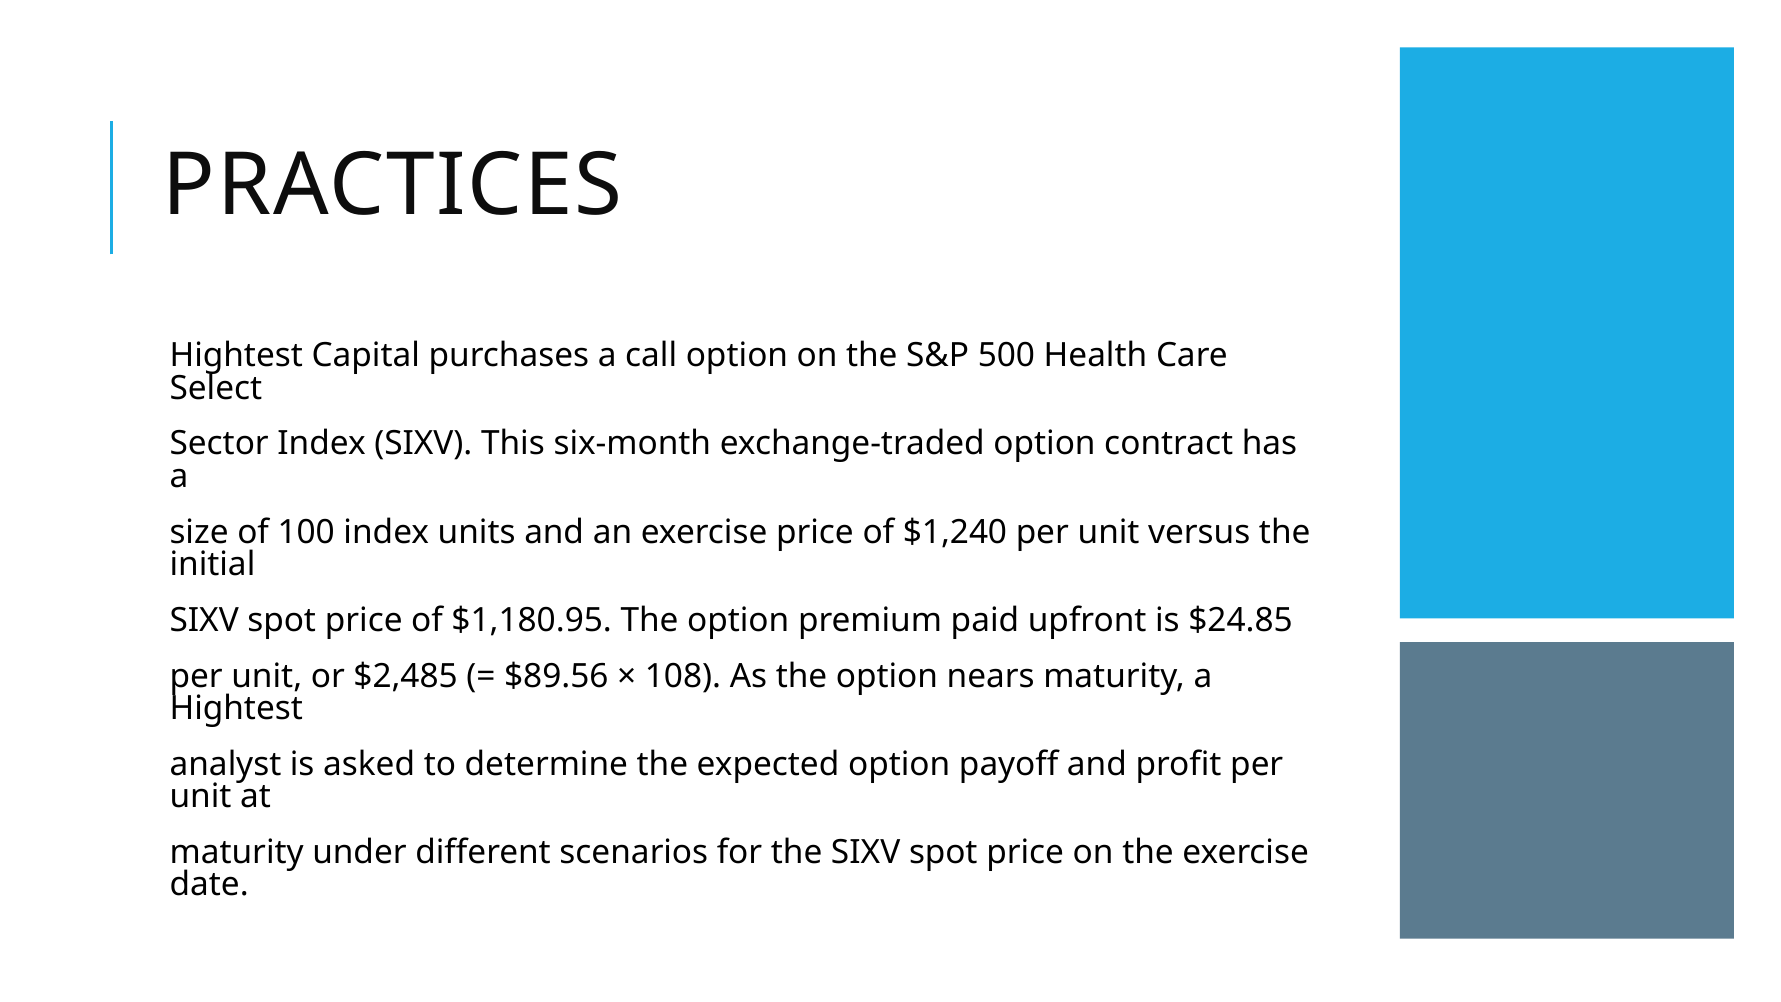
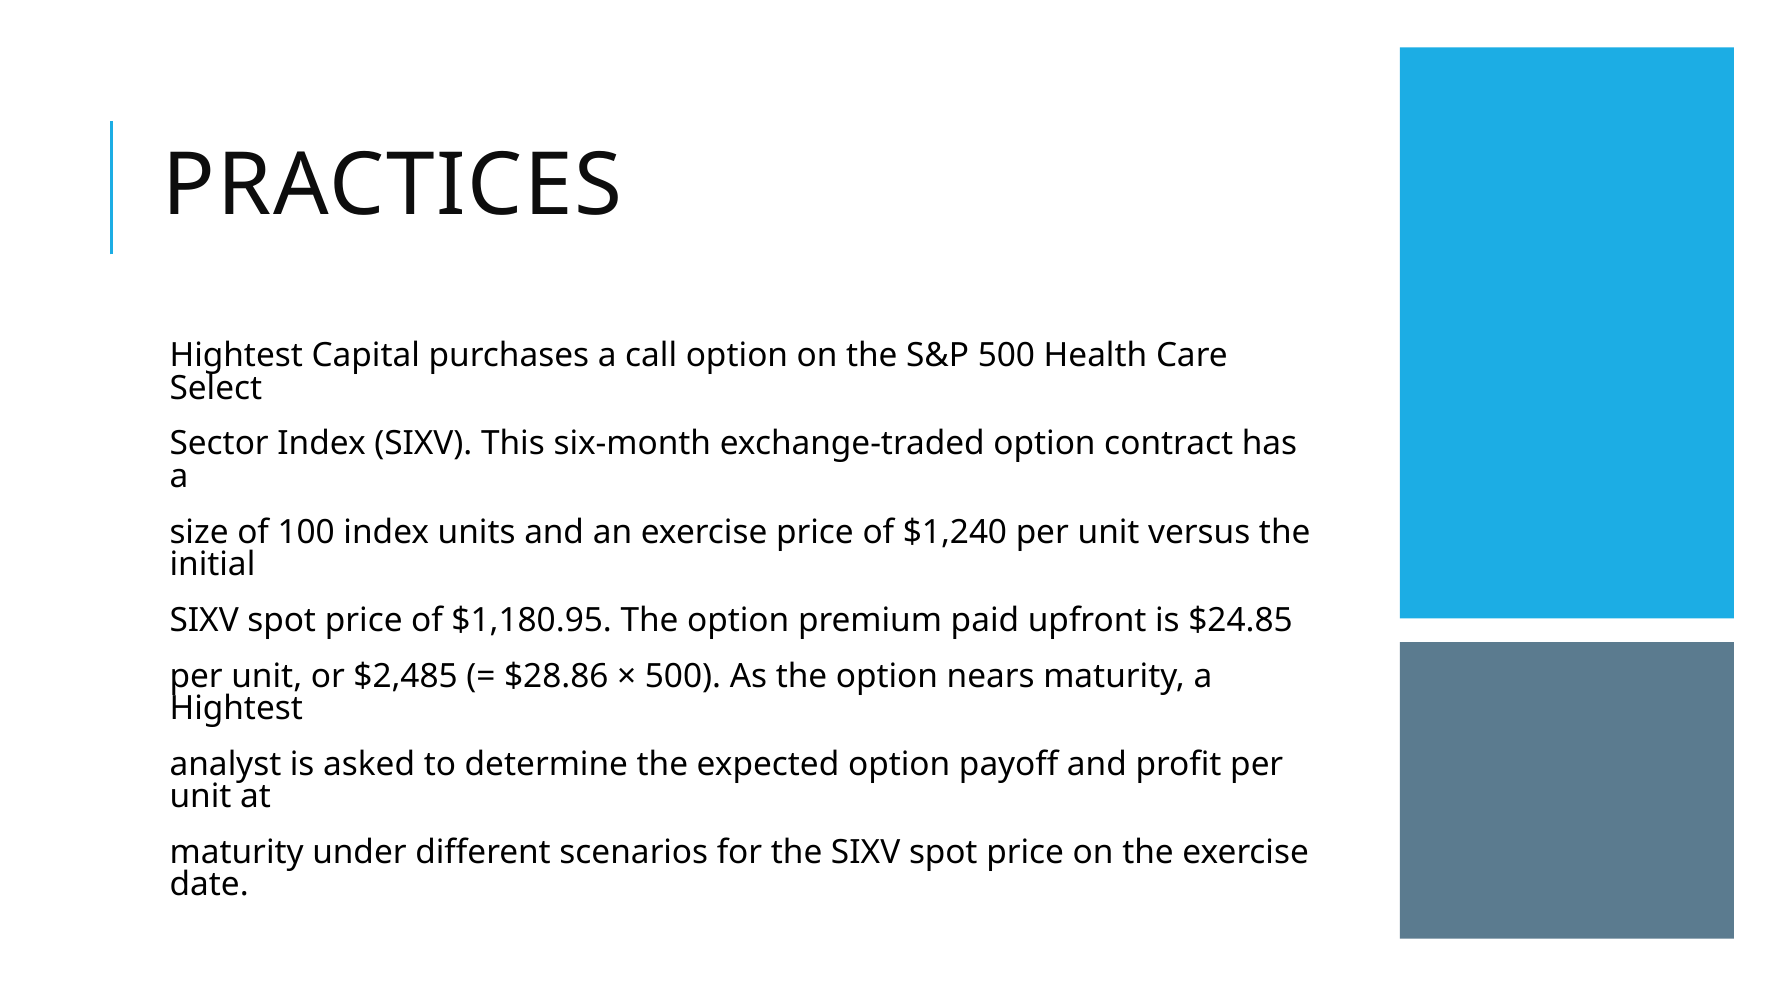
$89.56: $89.56 -> $28.86
108 at (683, 676): 108 -> 500
